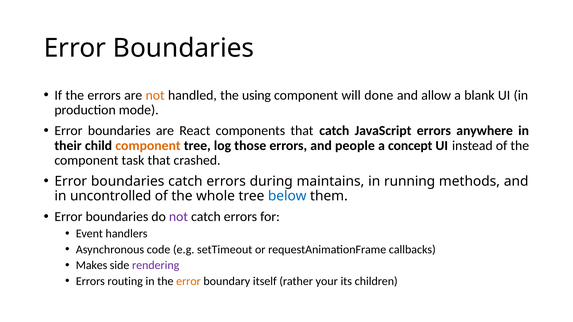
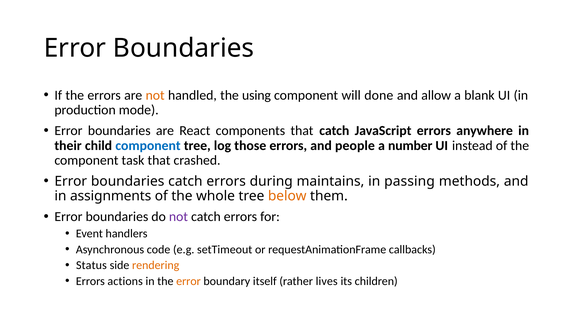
component at (148, 146) colour: orange -> blue
concept: concept -> number
running: running -> passing
uncontrolled: uncontrolled -> assignments
below colour: blue -> orange
Makes: Makes -> Status
rendering colour: purple -> orange
routing: routing -> actions
your: your -> lives
